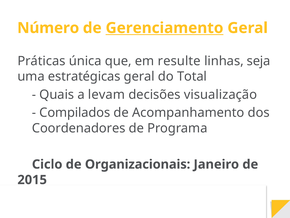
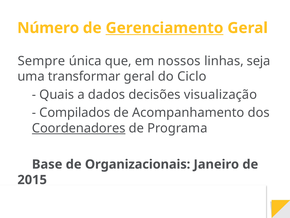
Práticas: Práticas -> Sempre
resulte: resulte -> nossos
estratégicas: estratégicas -> transformar
Total: Total -> Ciclo
levam: levam -> dados
Coordenadores underline: none -> present
Ciclo: Ciclo -> Base
